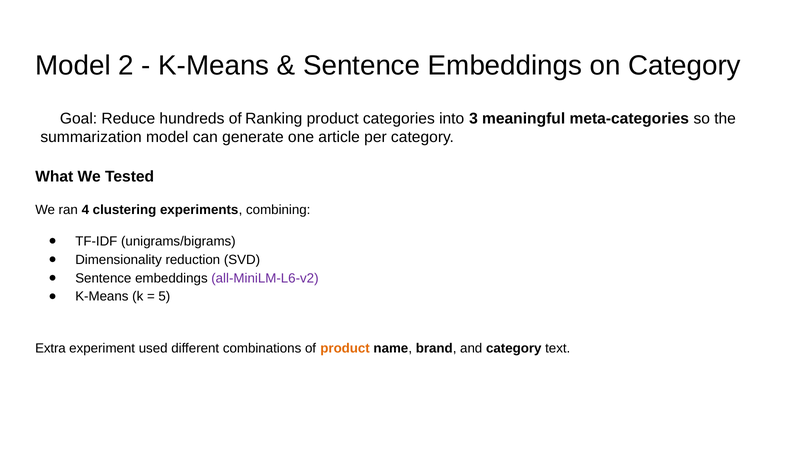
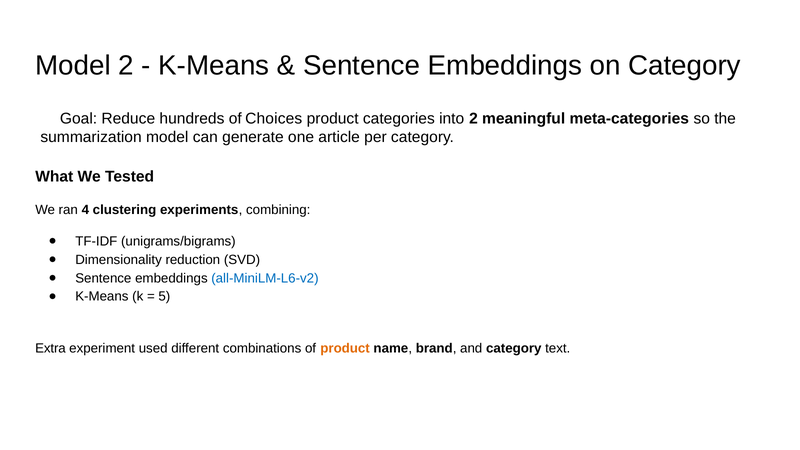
Ranking: Ranking -> Choices
into 3: 3 -> 2
all-MiniLM-L6-v2 colour: purple -> blue
